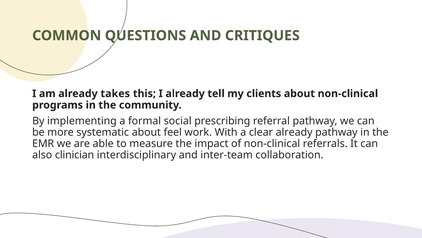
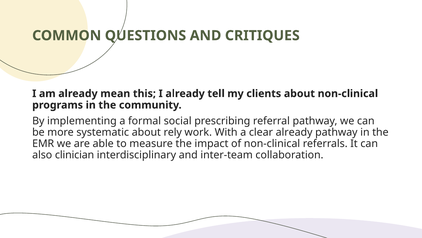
takes: takes -> mean
feel: feel -> rely
